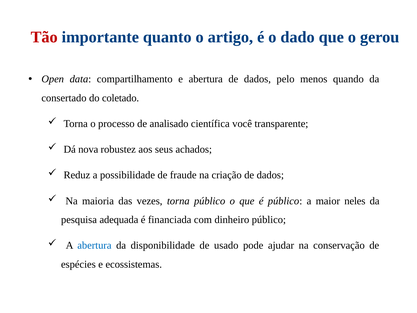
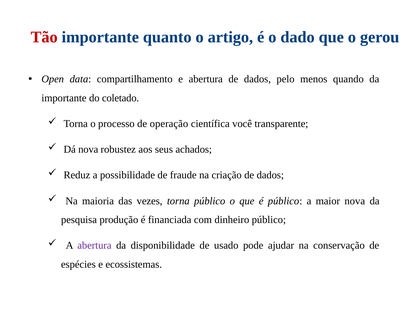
consertado at (64, 98): consertado -> importante
analisado: analisado -> operação
maior neles: neles -> nova
adequada: adequada -> produção
abertura at (94, 245) colour: blue -> purple
